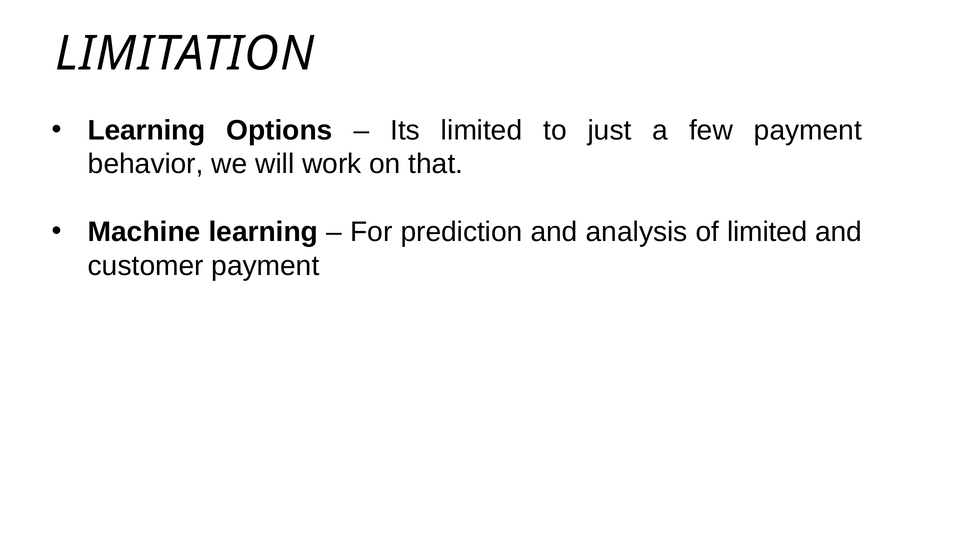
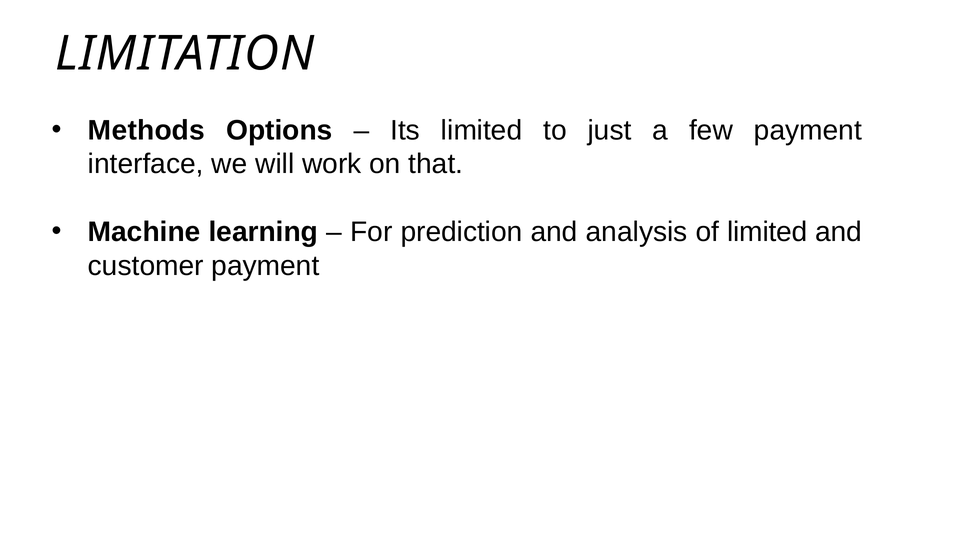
Learning at (147, 130): Learning -> Methods
behavior: behavior -> interface
